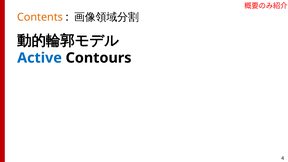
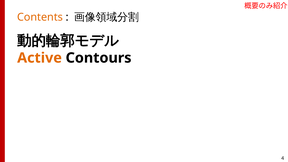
Active colour: blue -> orange
